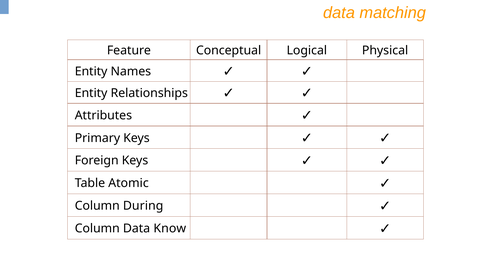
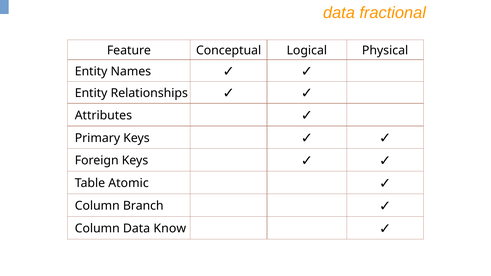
matching: matching -> fractional
During: During -> Branch
